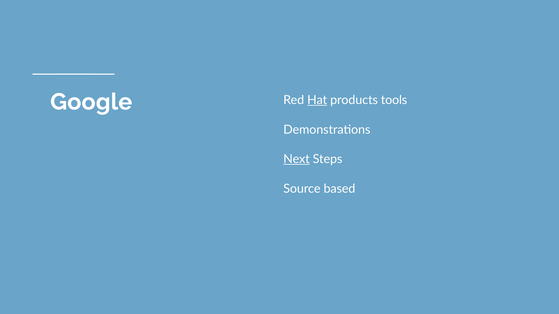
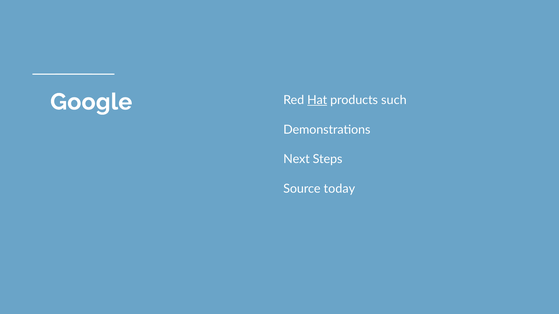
tools: tools -> such
Next underline: present -> none
based: based -> today
